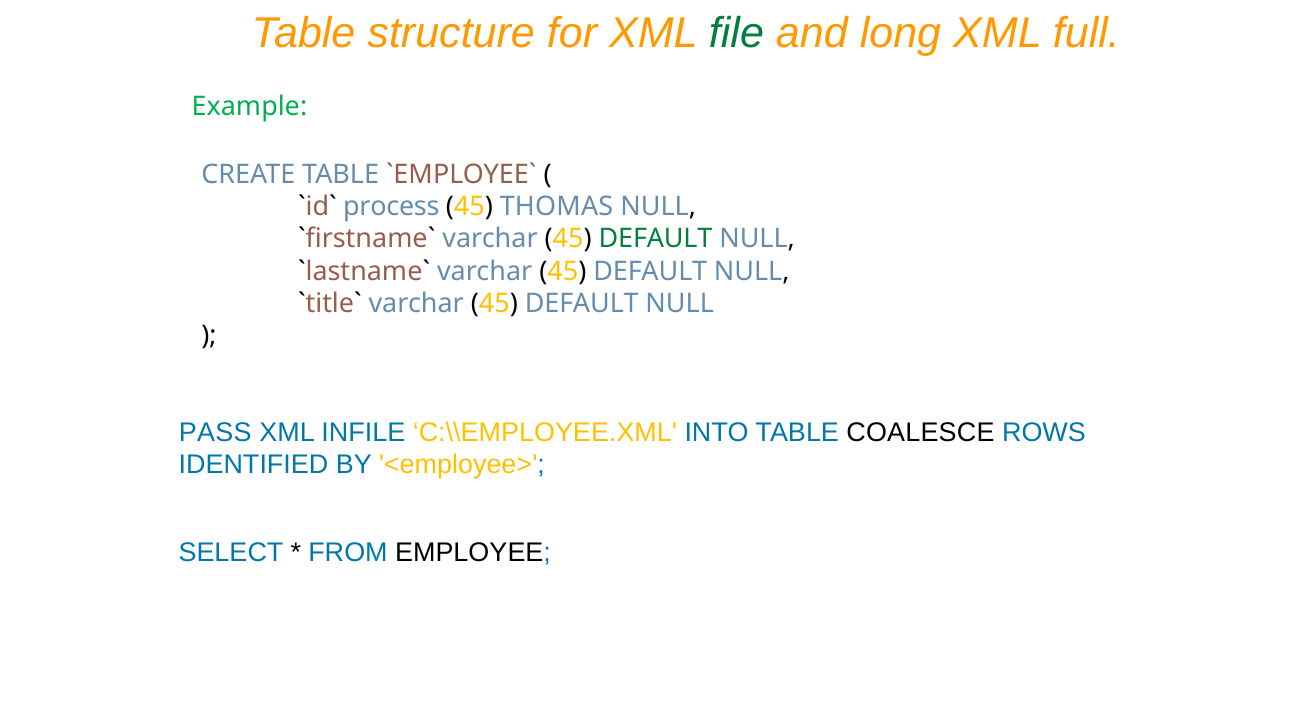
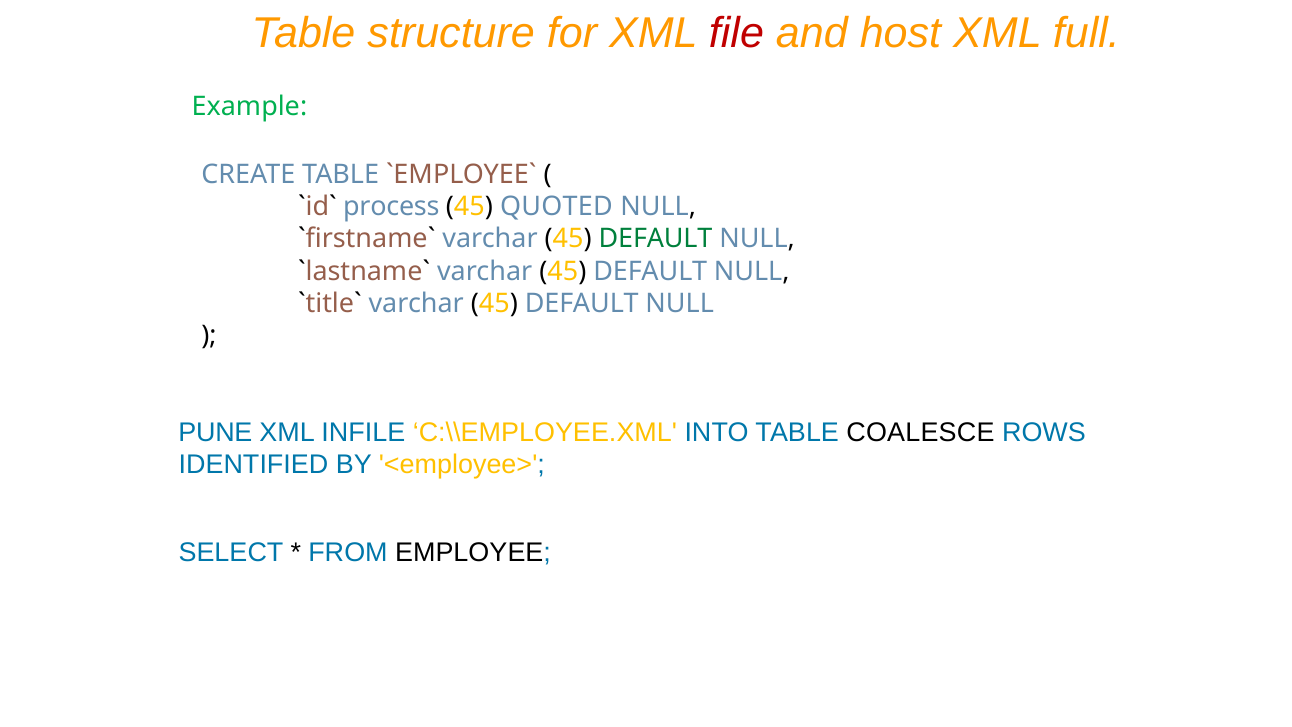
file colour: green -> red
long: long -> host
THOMAS: THOMAS -> QUOTED
PASS: PASS -> PUNE
